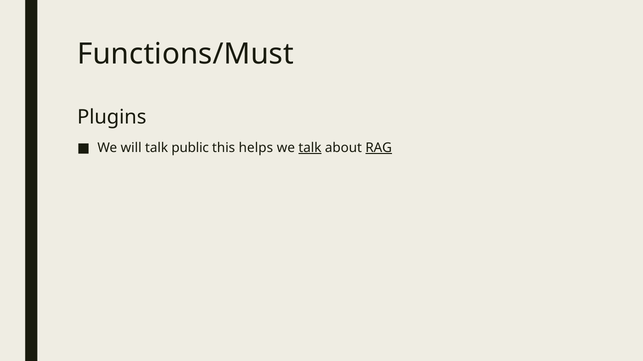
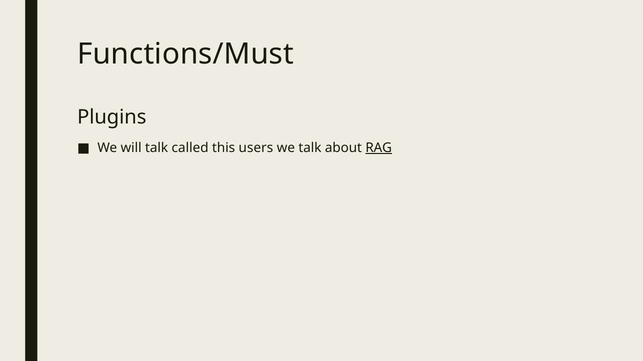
public: public -> called
helps: helps -> users
talk at (310, 148) underline: present -> none
